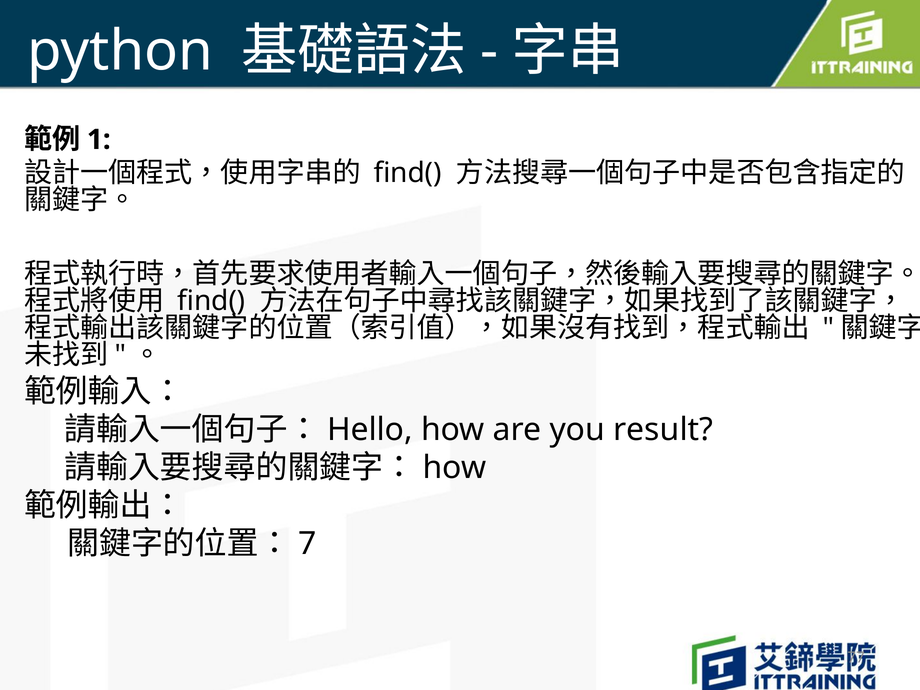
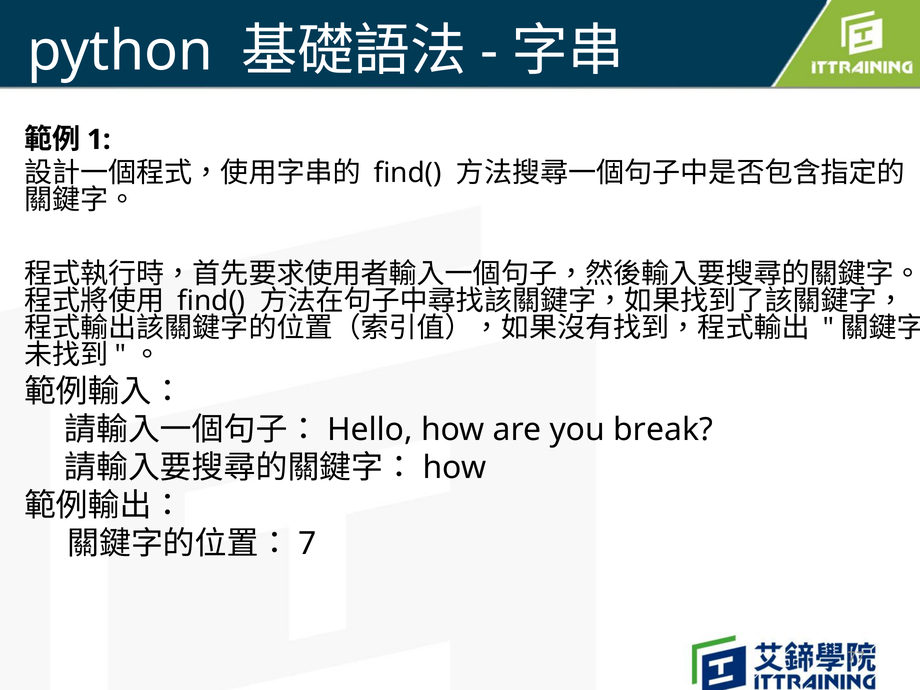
result: result -> break
